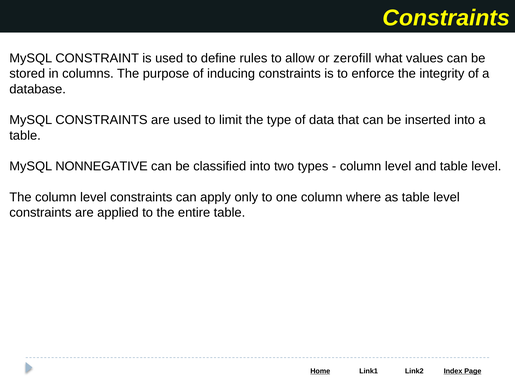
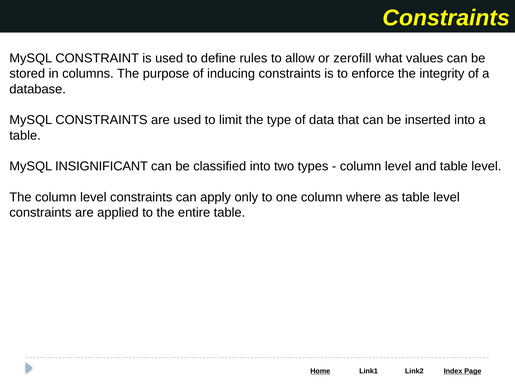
NONNEGATIVE: NONNEGATIVE -> INSIGNIFICANT
